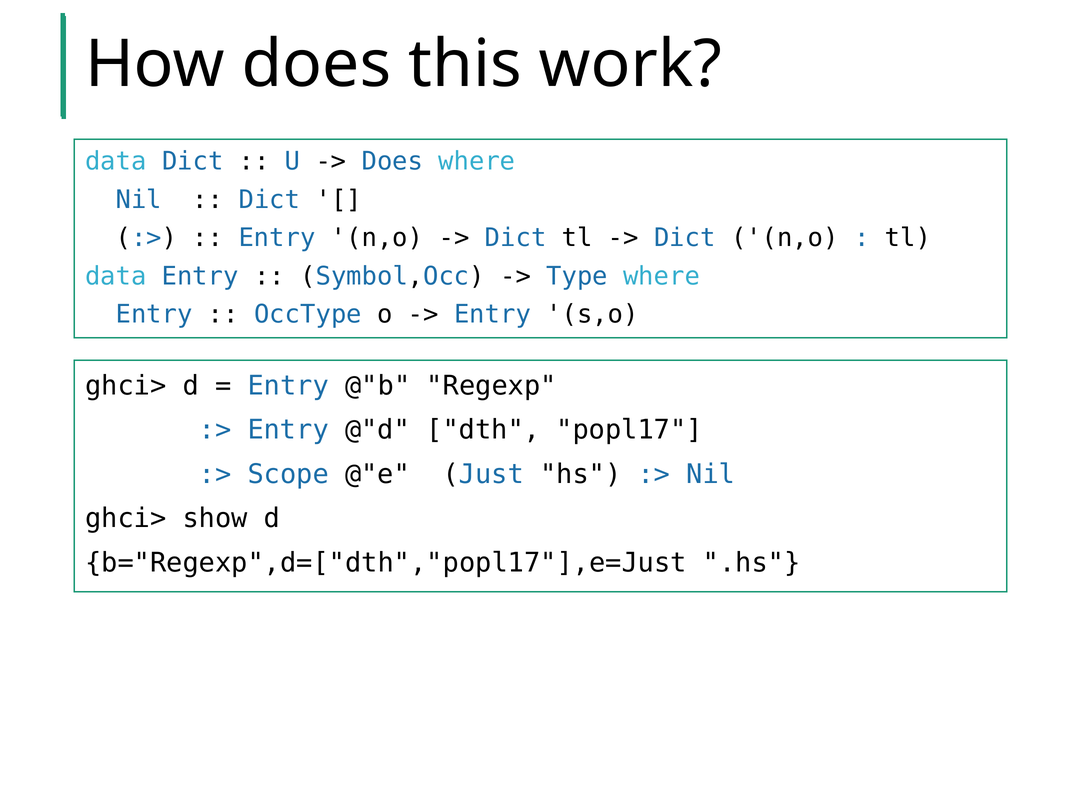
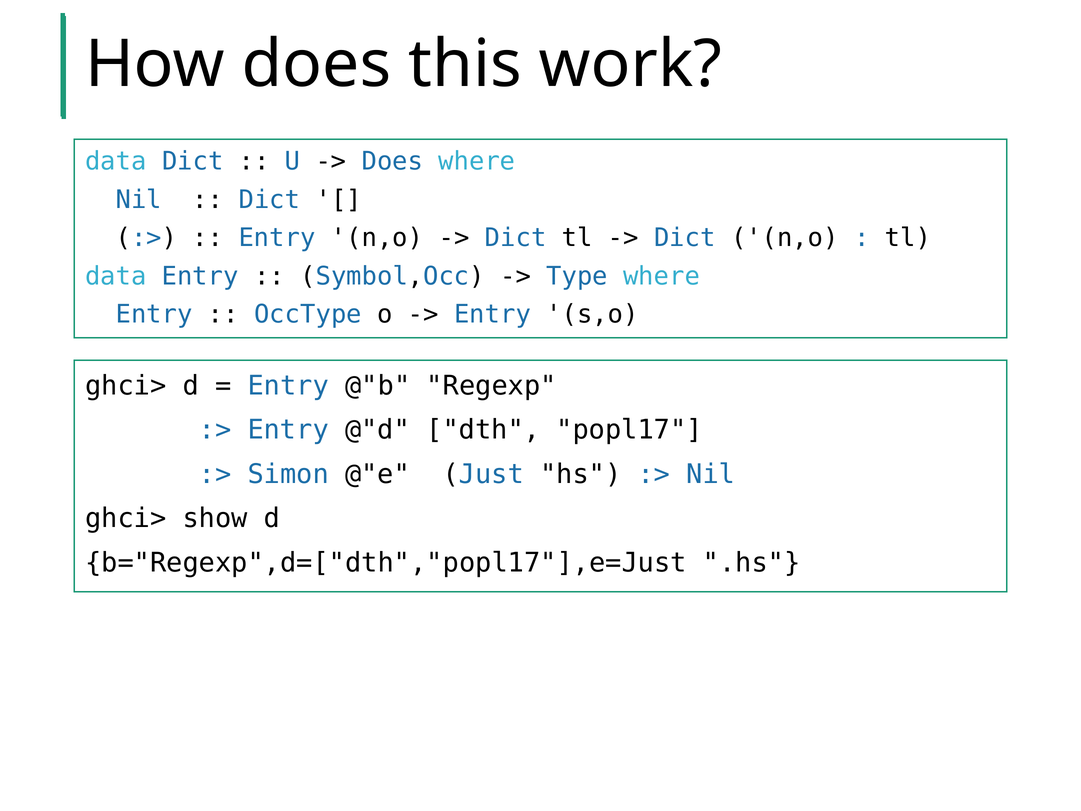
Scope: Scope -> Simon
